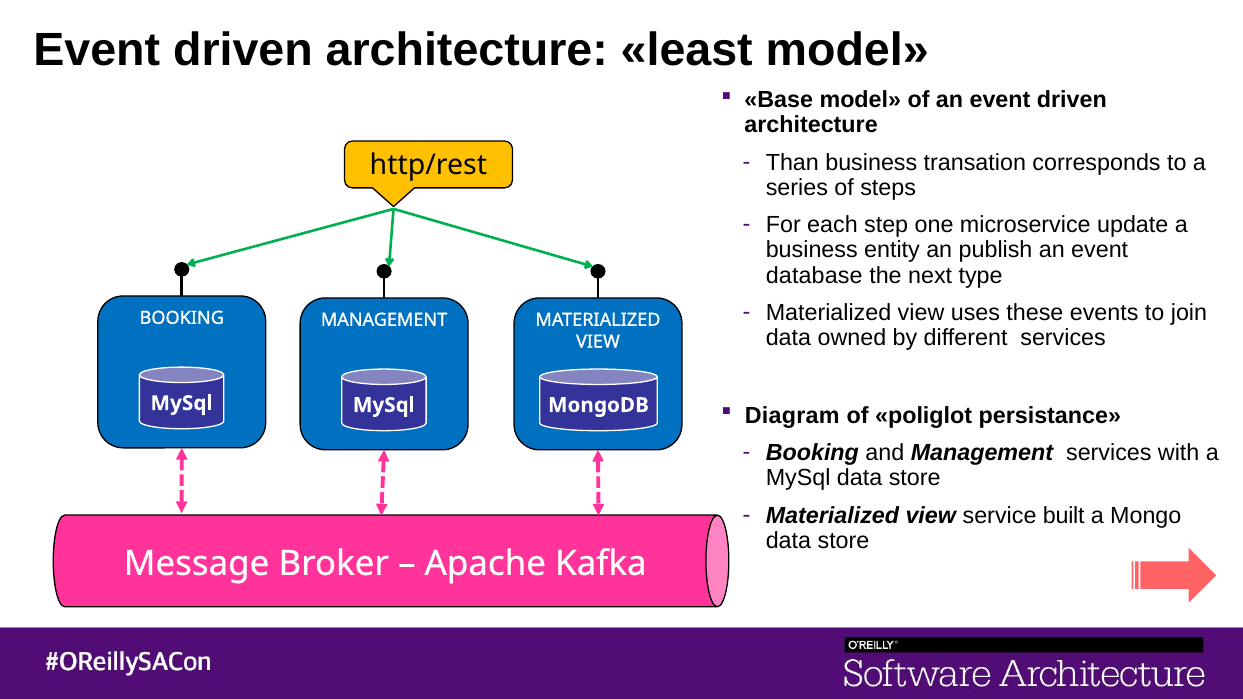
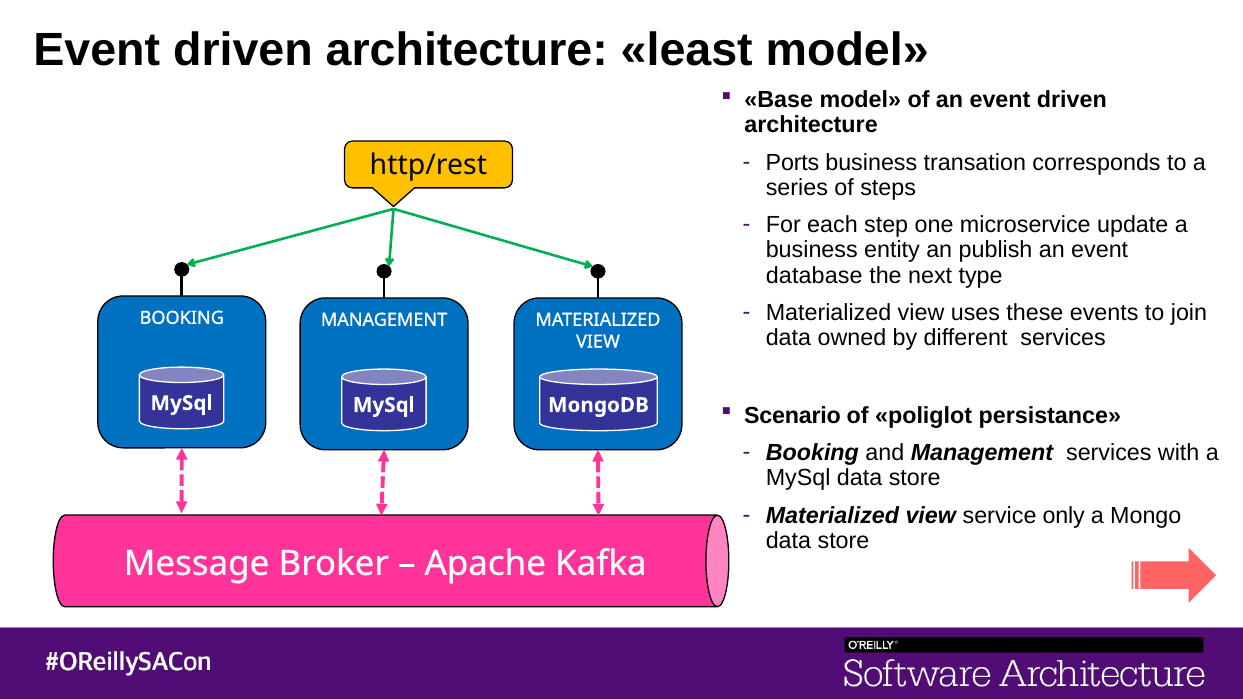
Than: Than -> Ports
Diagram: Diagram -> Scenario
built: built -> only
